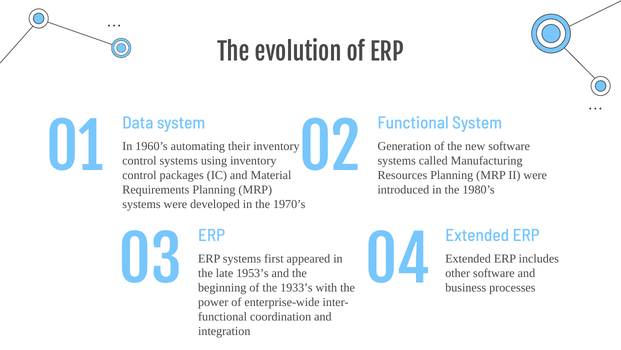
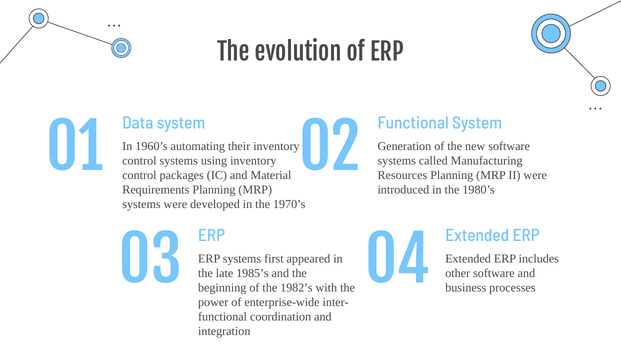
1953’s: 1953’s -> 1985’s
1933’s: 1933’s -> 1982’s
